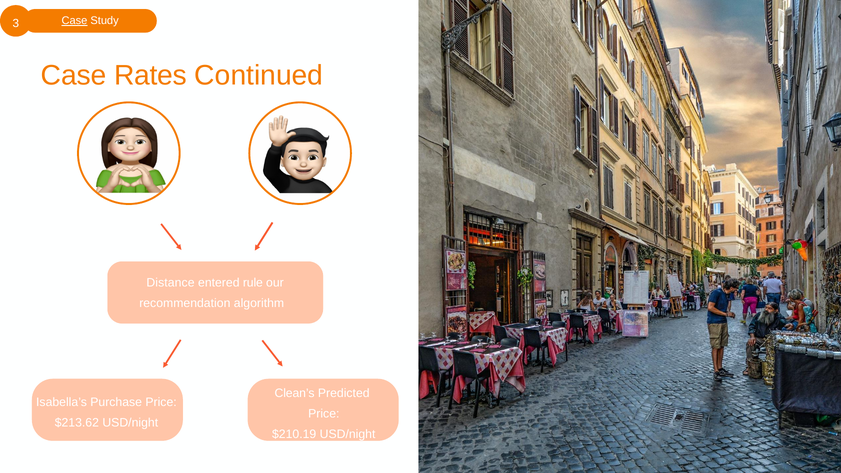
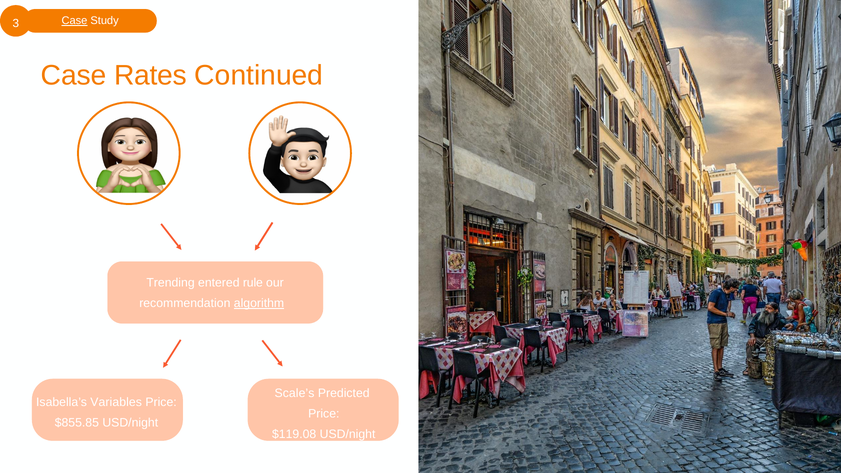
Distance: Distance -> Trending
algorithm underline: none -> present
Clean’s: Clean’s -> Scale’s
Purchase: Purchase -> Variables
$213.62: $213.62 -> $855.85
$210.19: $210.19 -> $119.08
